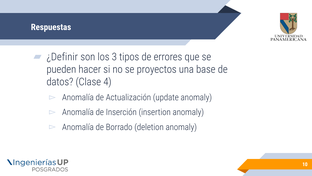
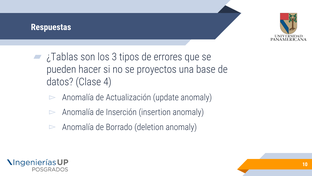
¿Definir: ¿Definir -> ¿Tablas
